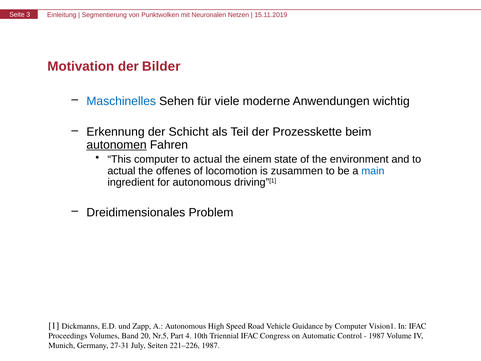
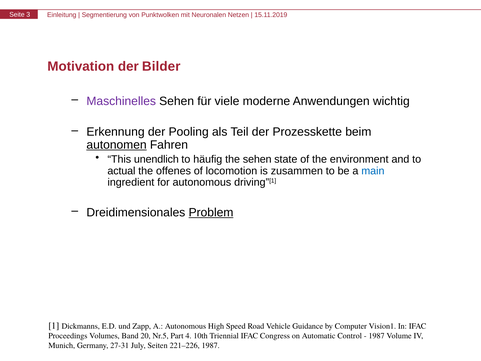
Maschinelles colour: blue -> purple
Schicht: Schicht -> Pooling
This computer: computer -> unendlich
actual at (208, 159): actual -> häufig
the einem: einem -> sehen
Problem underline: none -> present
